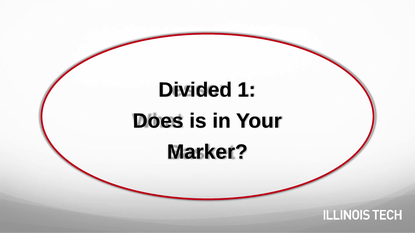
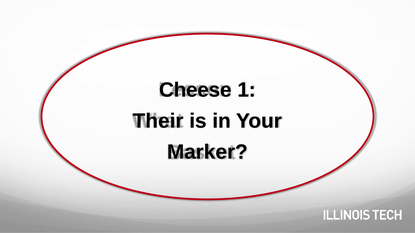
Divided: Divided -> Cheese
Does: Does -> Their
